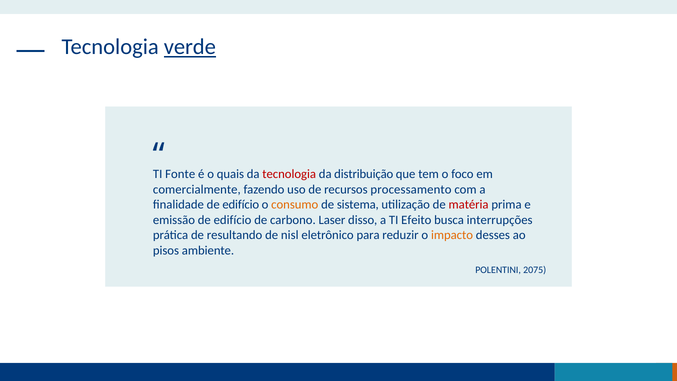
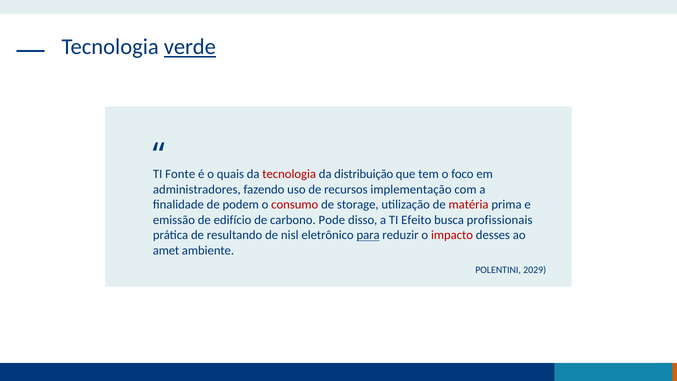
comercialmente: comercialmente -> administradores
processamento: processamento -> implementação
finalidade de edifício: edifício -> podem
consumo colour: orange -> red
sistema: sistema -> storage
Laser: Laser -> Pode
interrupções: interrupções -> profissionais
para underline: none -> present
impacto colour: orange -> red
pisos: pisos -> amet
2075: 2075 -> 2029
